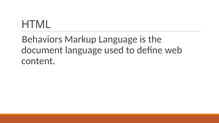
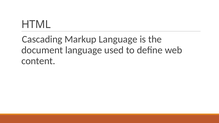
Behaviors: Behaviors -> Cascading
